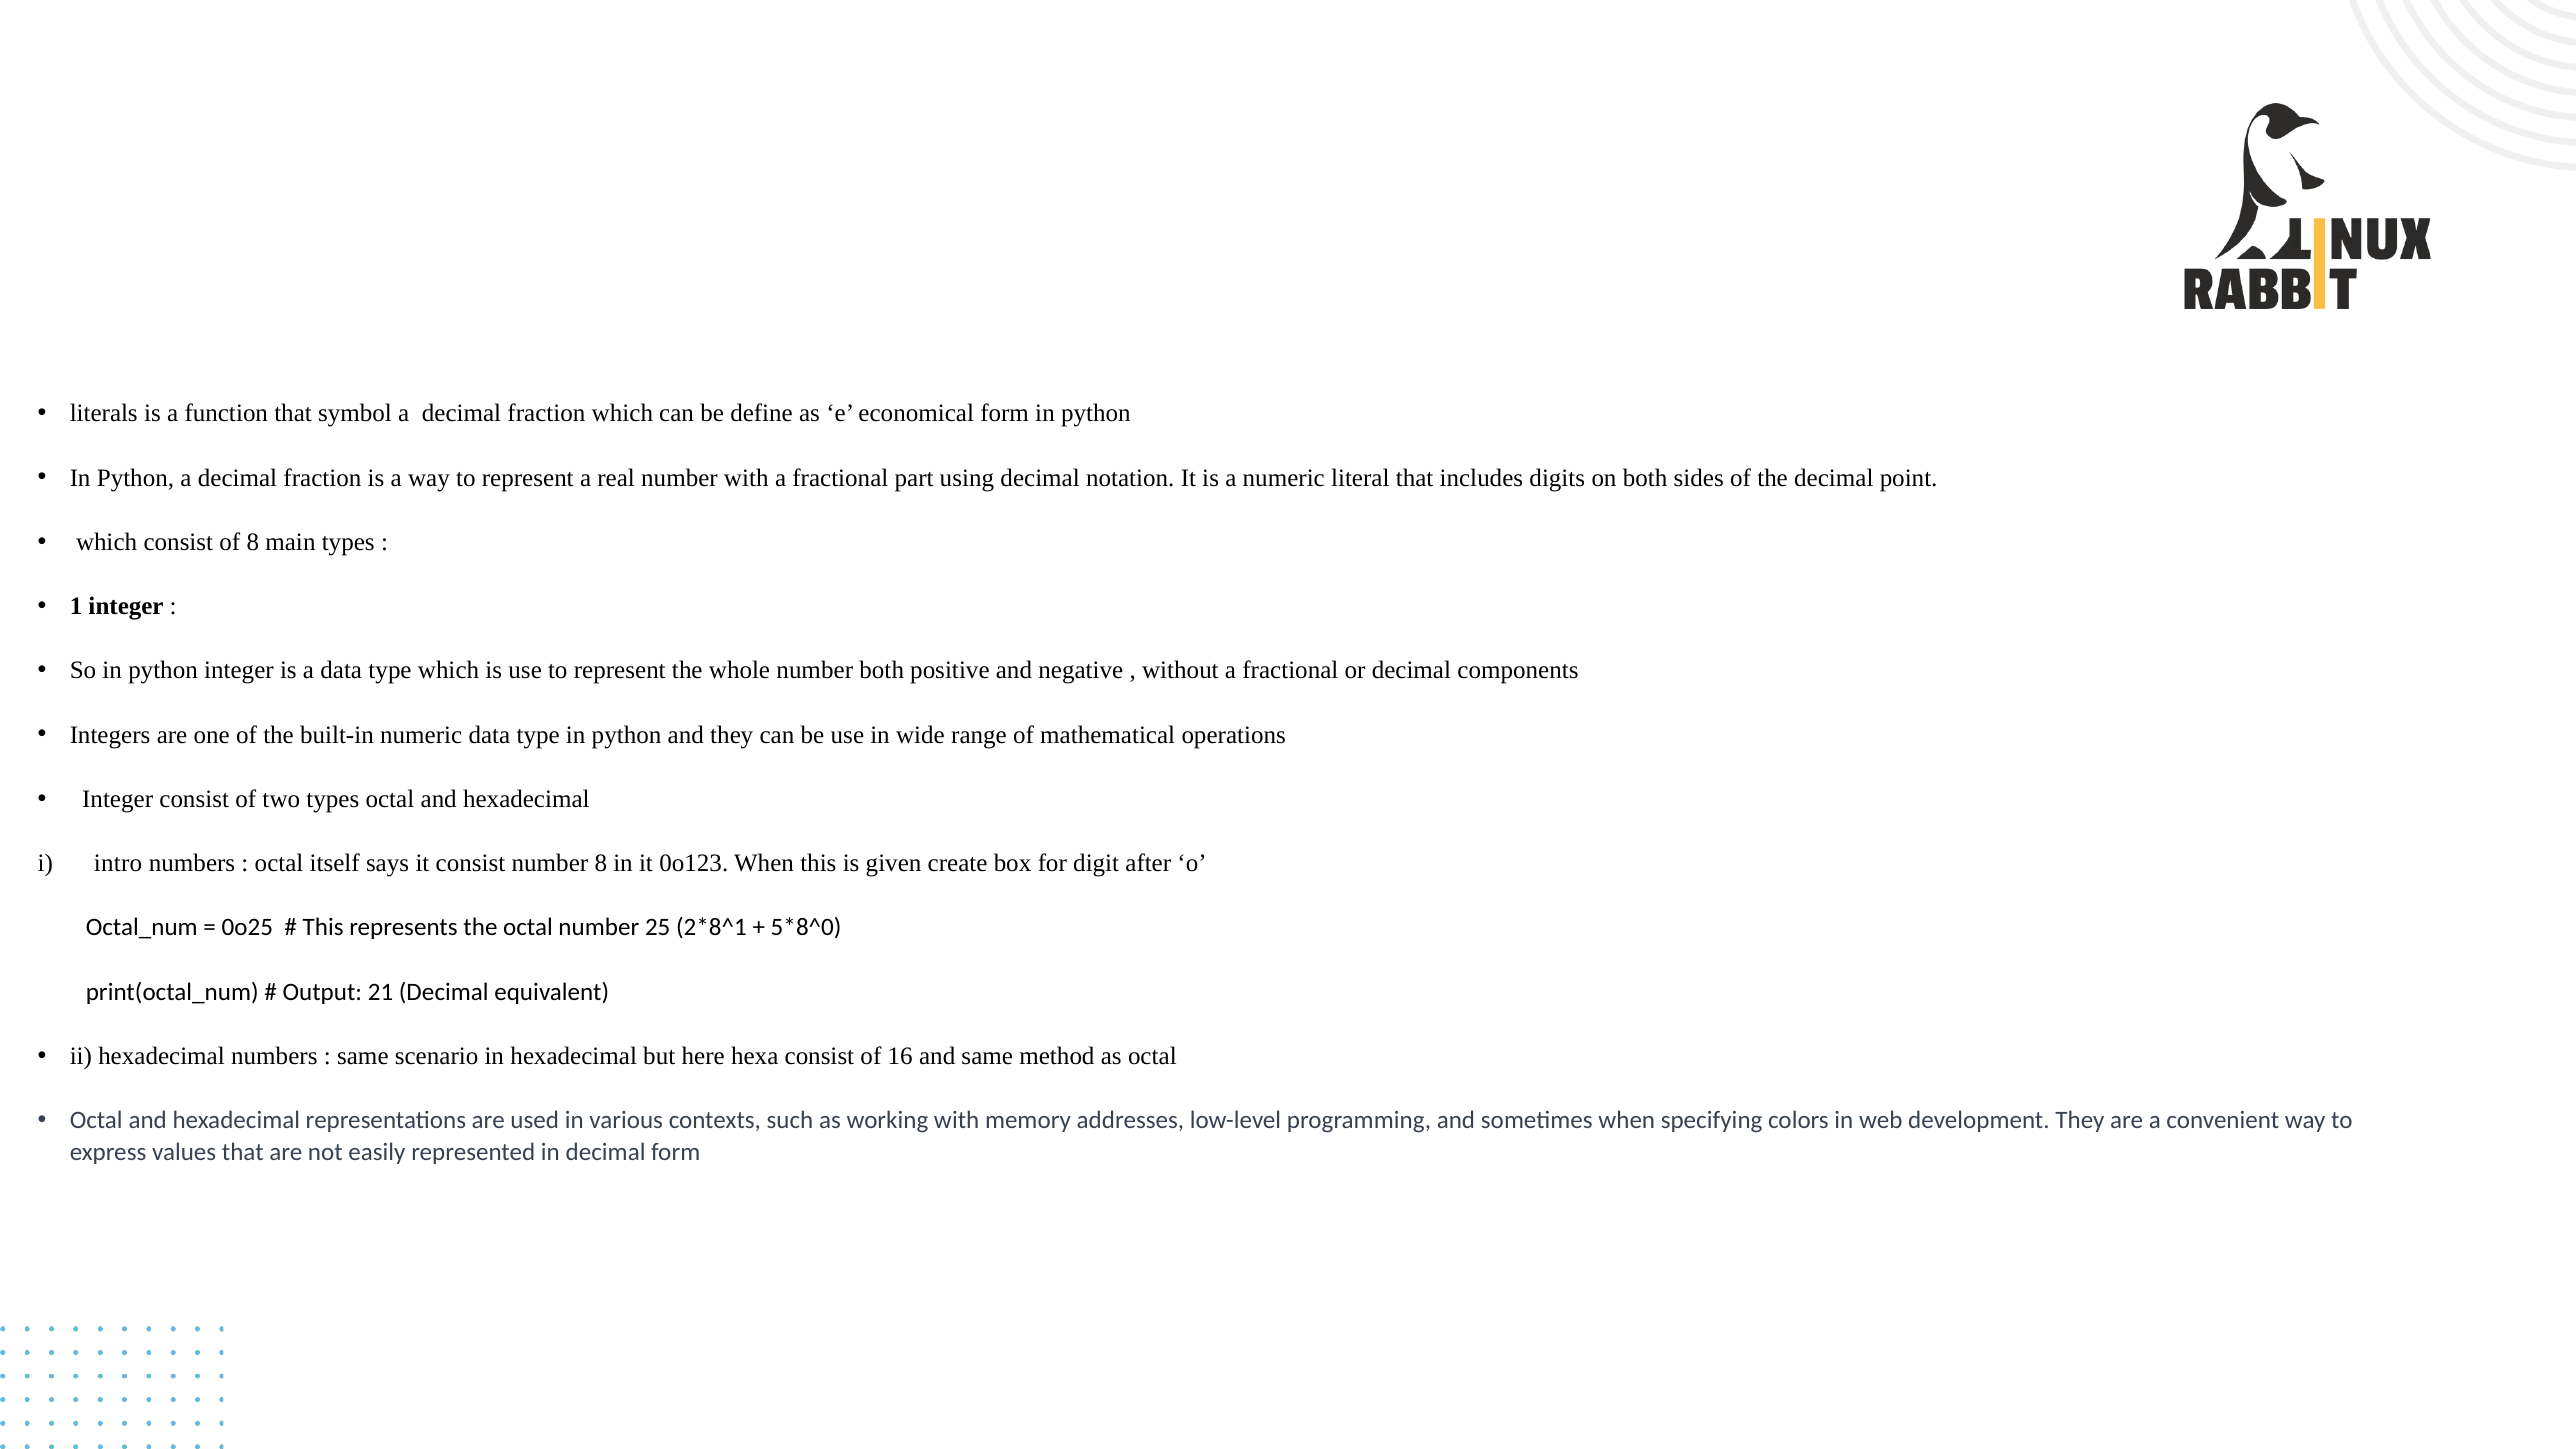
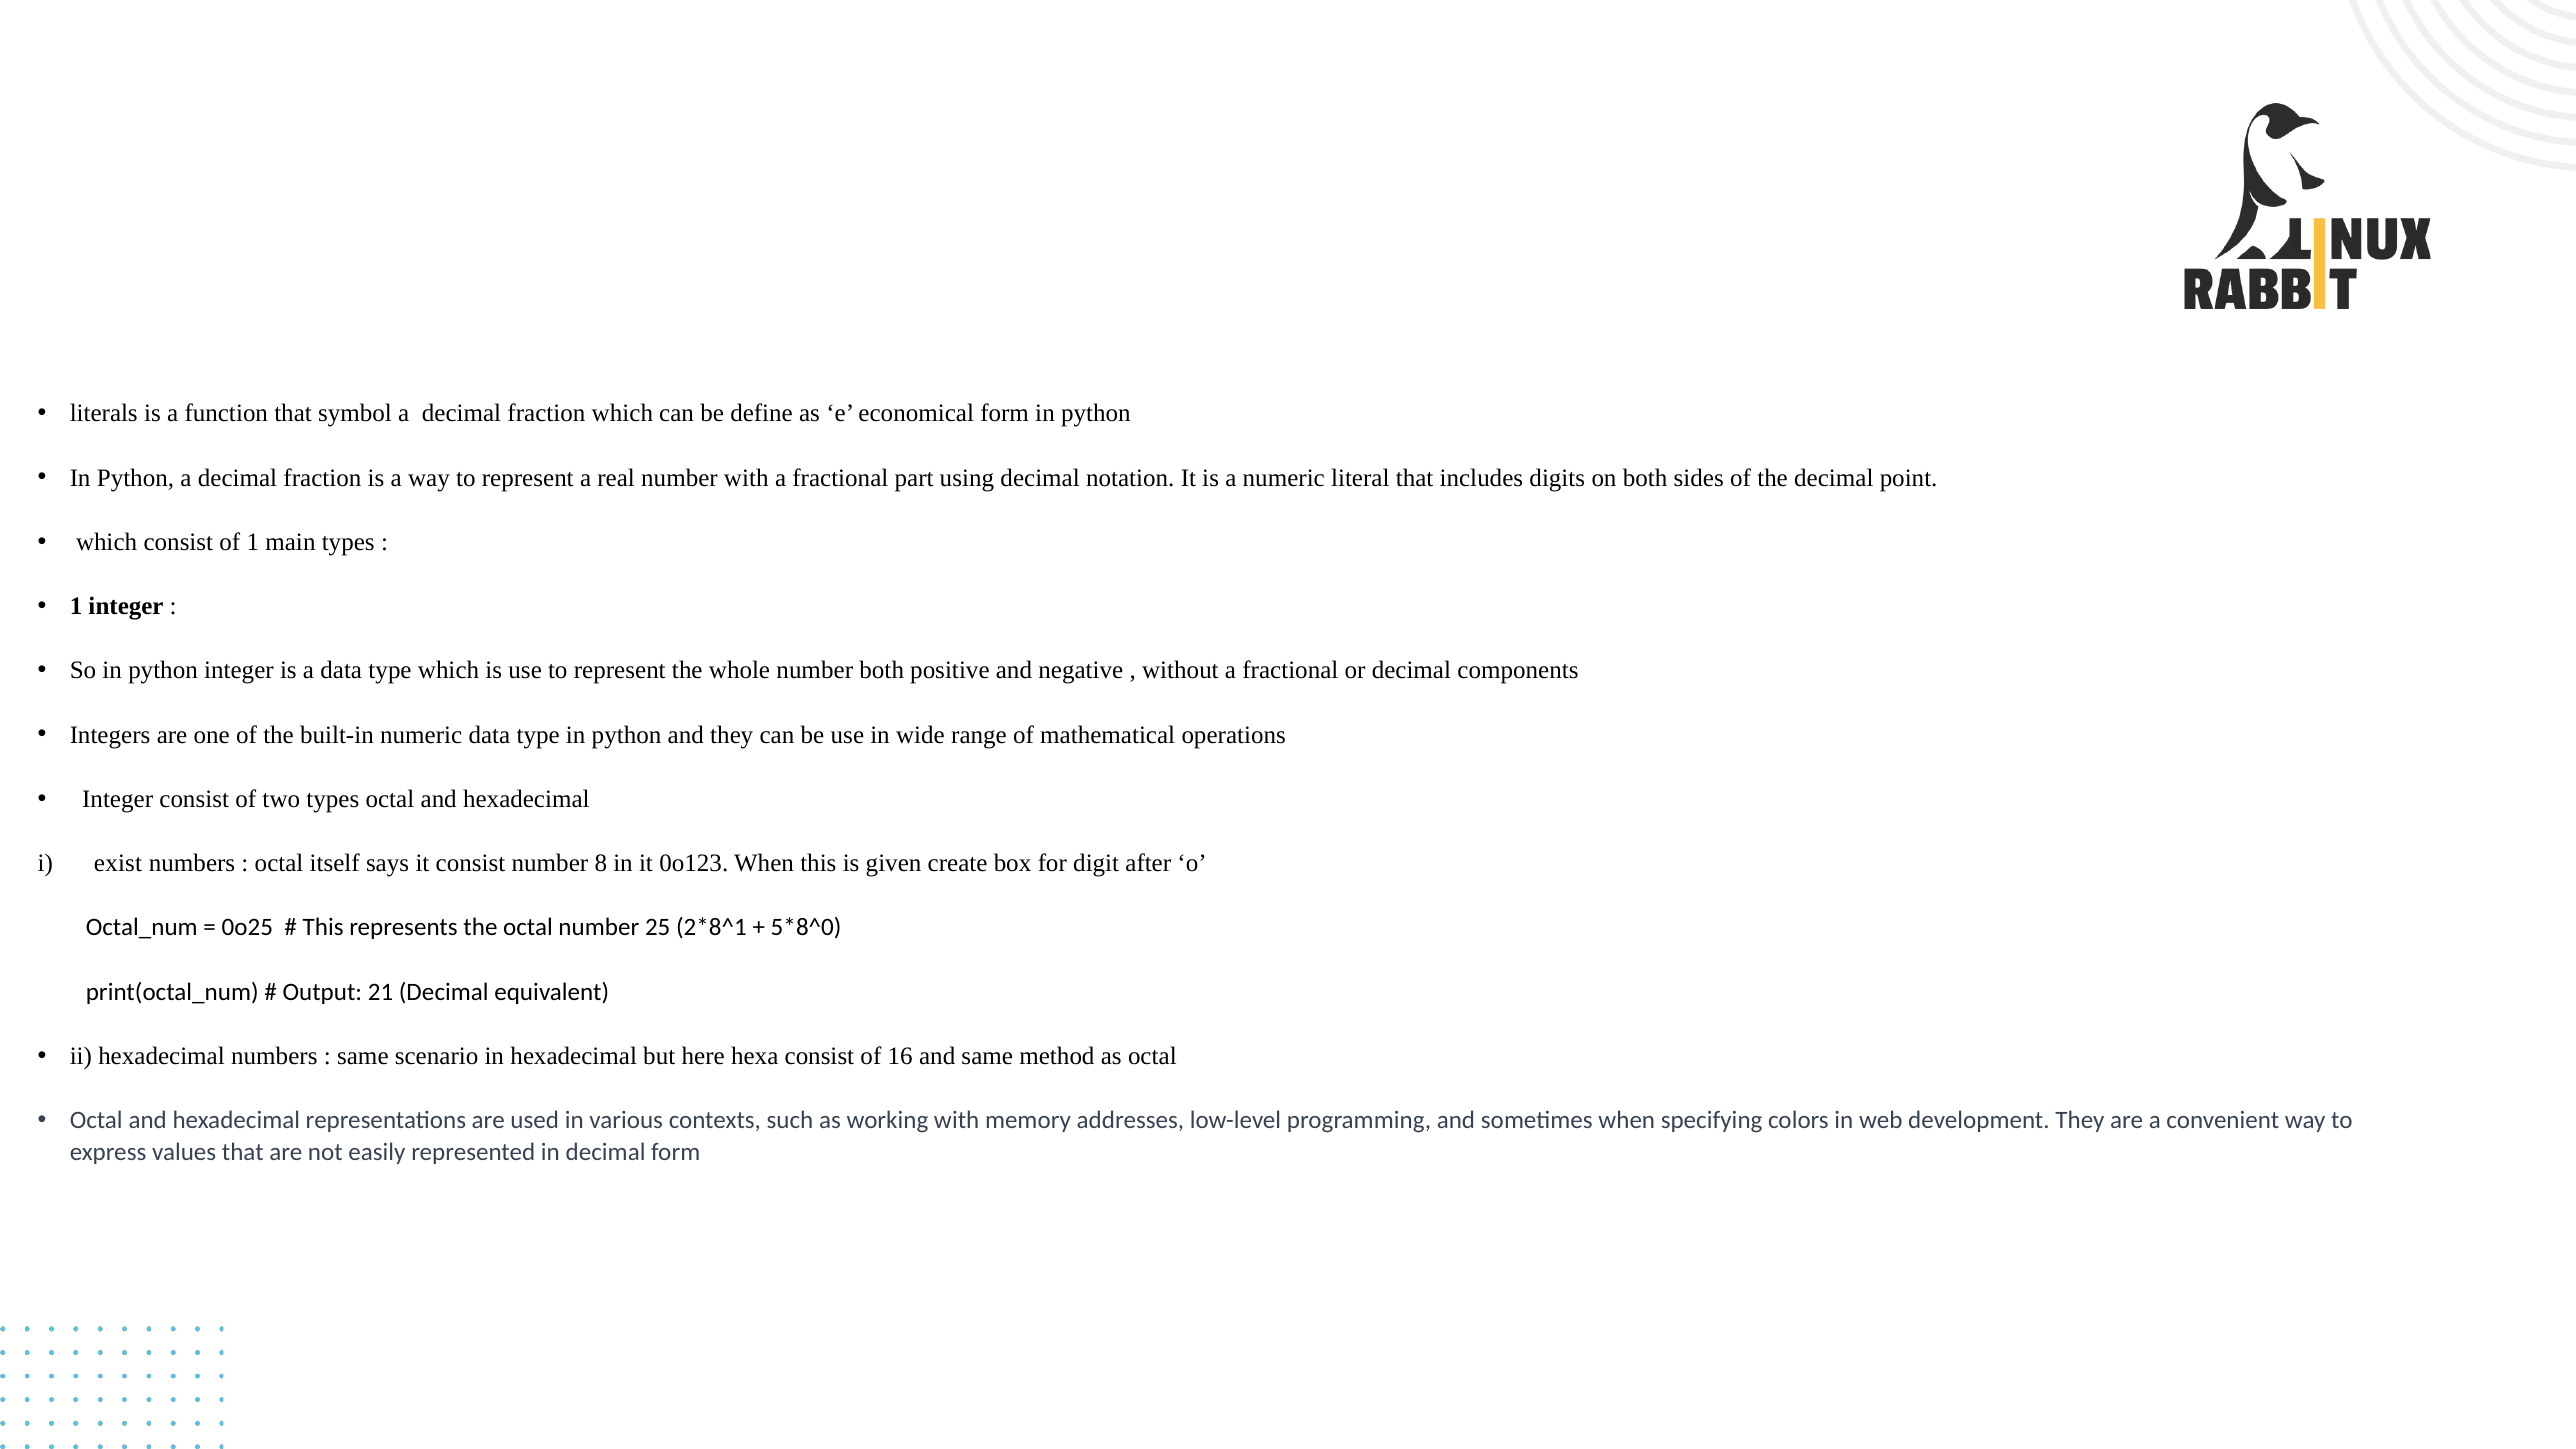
of 8: 8 -> 1
intro: intro -> exist
